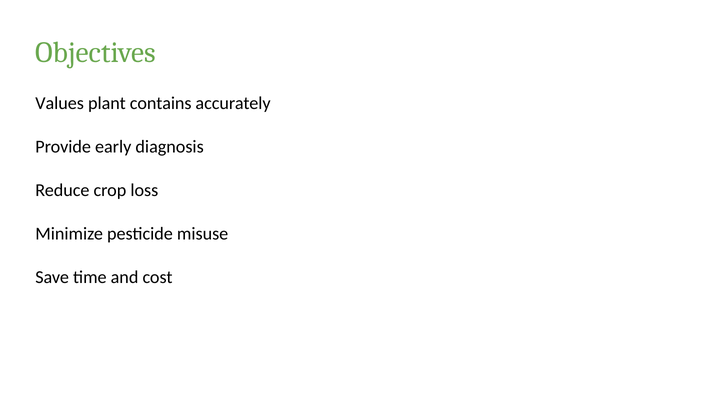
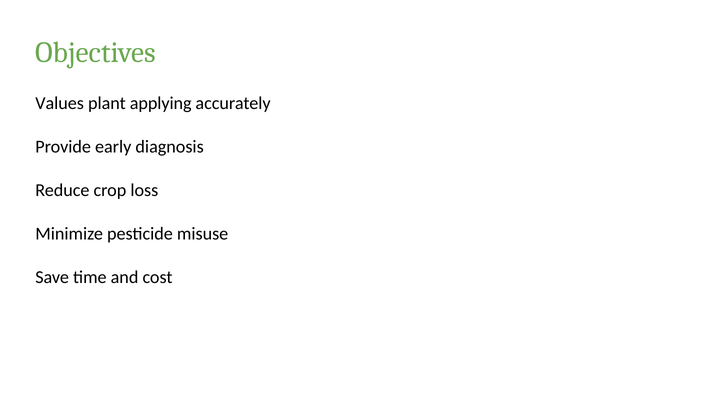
contains: contains -> applying
